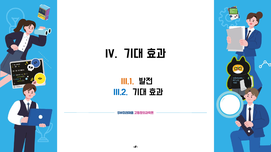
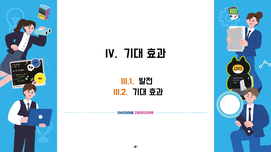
III.2 colour: blue -> orange
